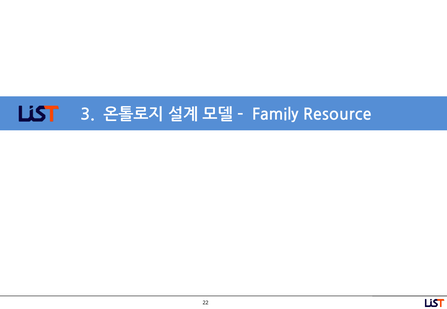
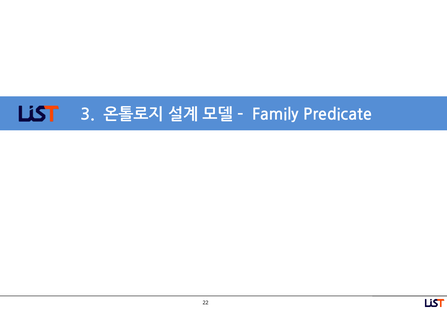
Resource: Resource -> Predicate
